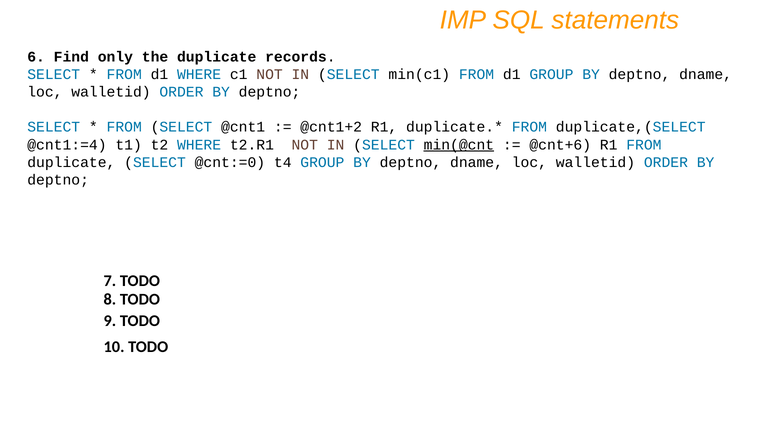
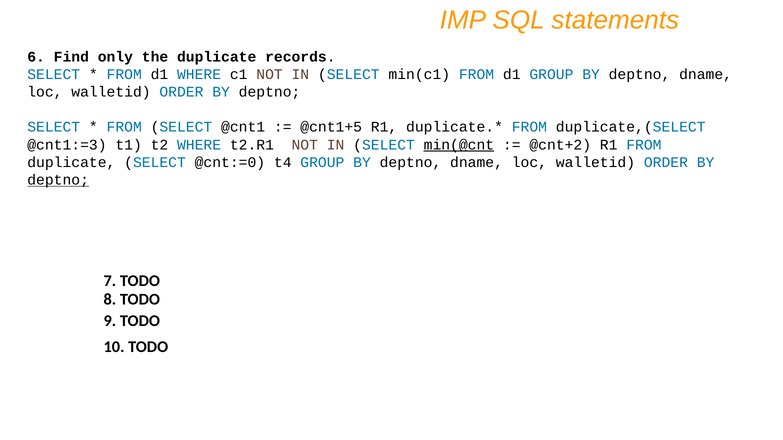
@cnt1+2: @cnt1+2 -> @cnt1+5
@cnt1:=4: @cnt1:=4 -> @cnt1:=3
@cnt+6: @cnt+6 -> @cnt+2
deptno at (58, 180) underline: none -> present
